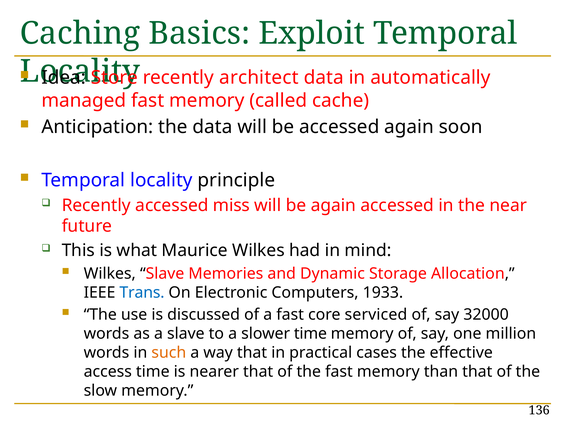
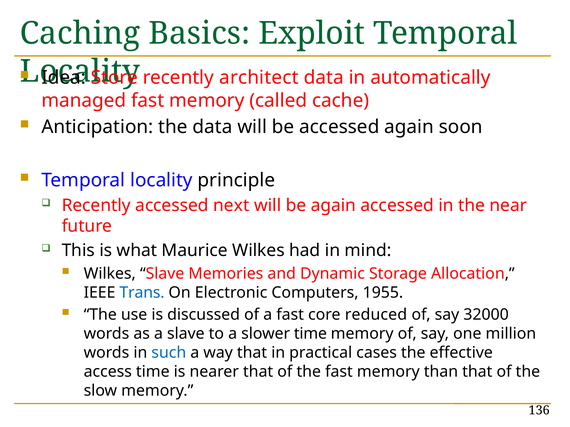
miss: miss -> next
1933: 1933 -> 1955
serviced: serviced -> reduced
such colour: orange -> blue
